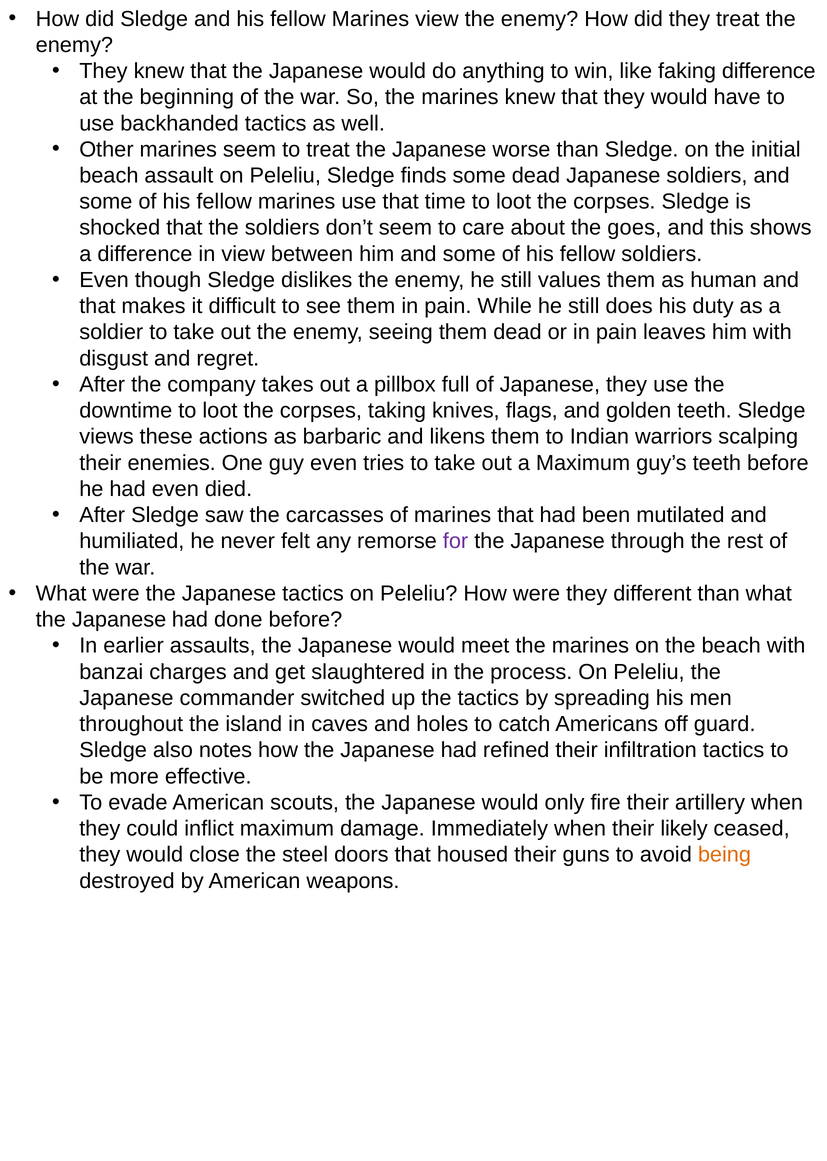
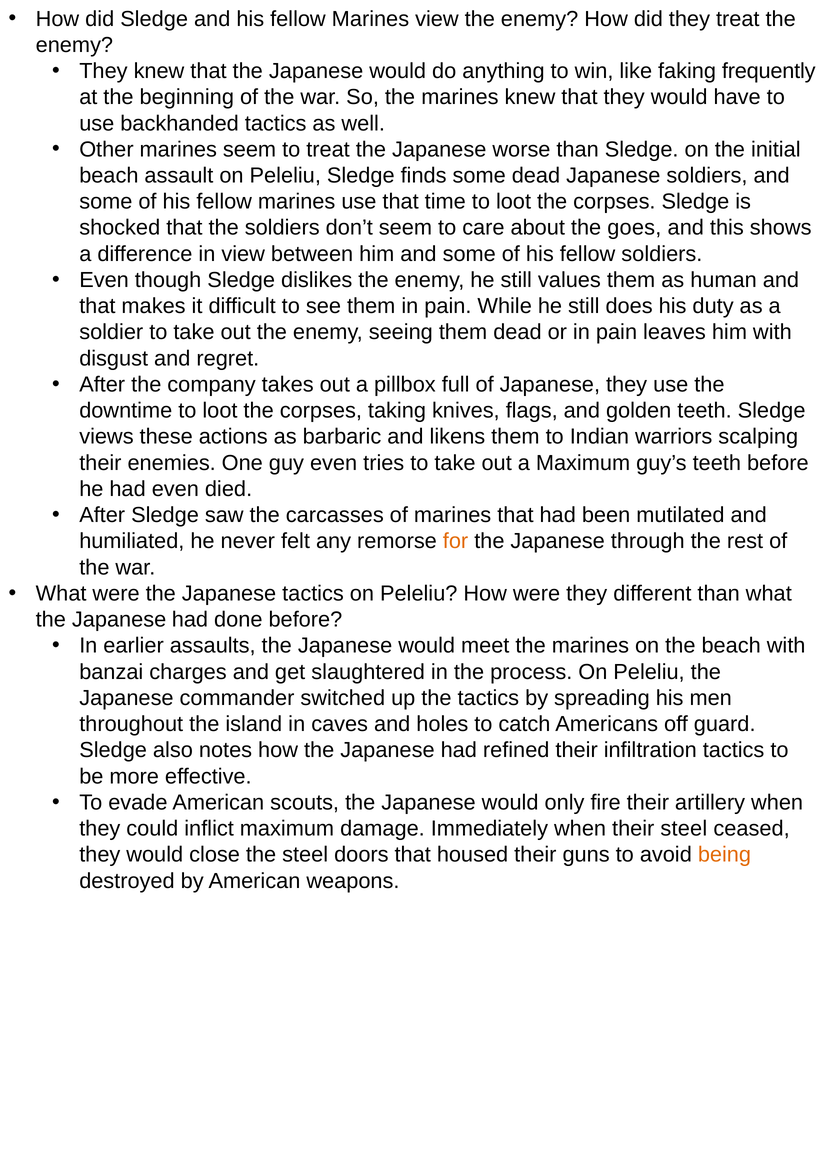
faking difference: difference -> frequently
for colour: purple -> orange
their likely: likely -> steel
